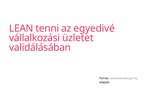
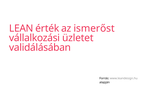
tenni: tenni -> érték
egyedivé: egyedivé -> ismerőst
